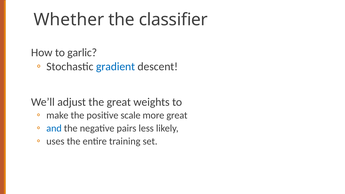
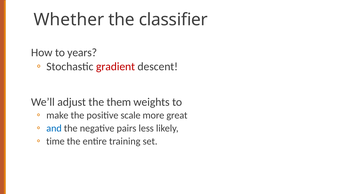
garlic: garlic -> years
gradient colour: blue -> red
the great: great -> them
uses: uses -> time
